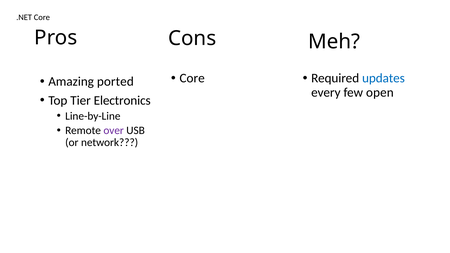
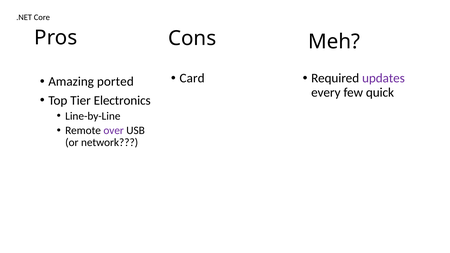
Core at (192, 78): Core -> Card
updates colour: blue -> purple
open: open -> quick
